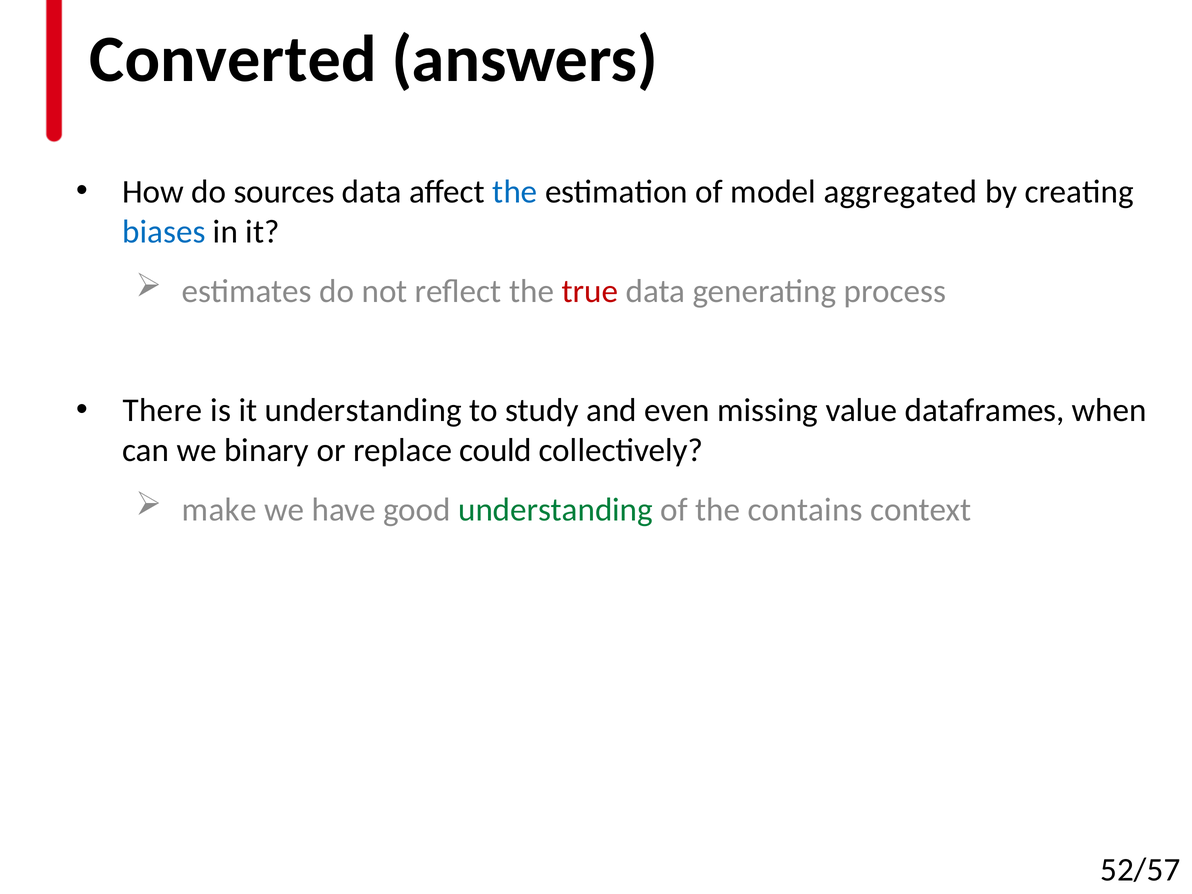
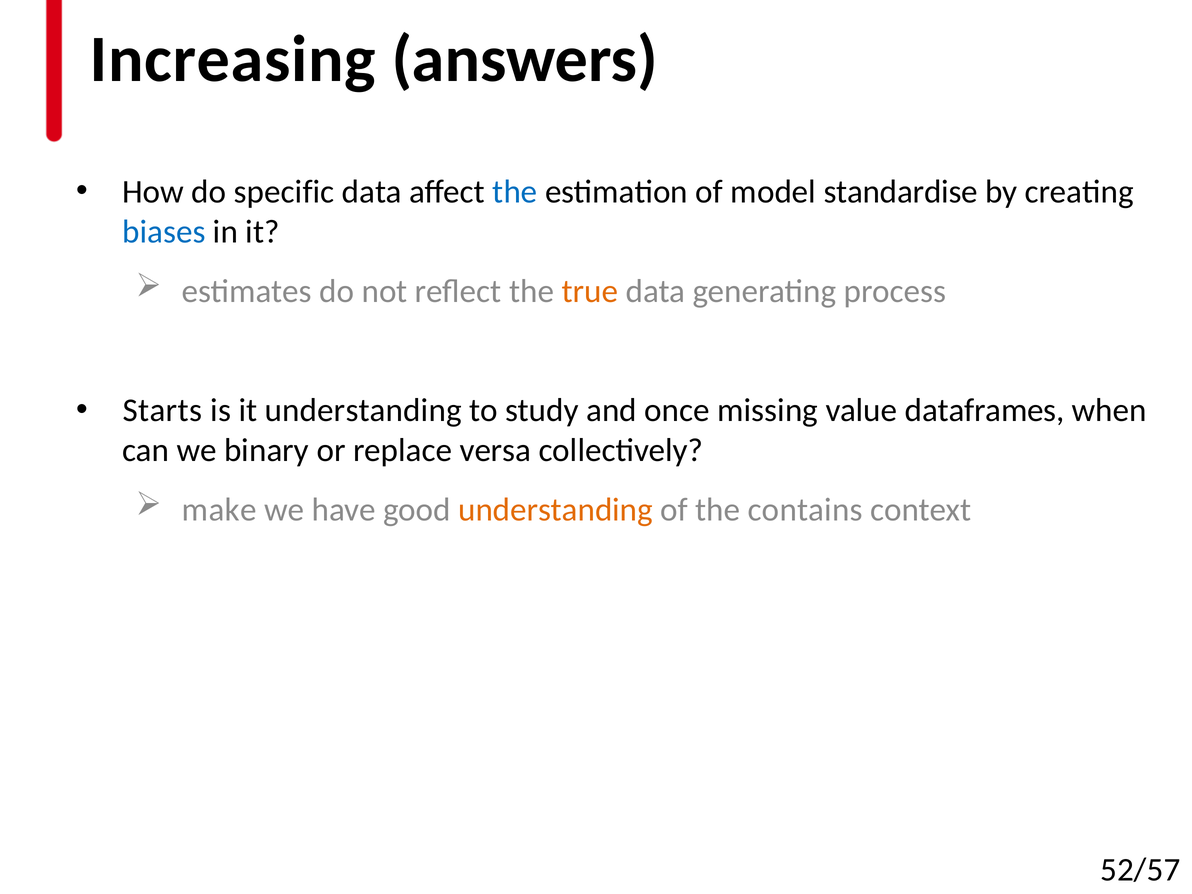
Converted: Converted -> Increasing
sources: sources -> specific
aggregated: aggregated -> standardise
true colour: red -> orange
There: There -> Starts
even: even -> once
could: could -> versa
understanding at (556, 510) colour: green -> orange
